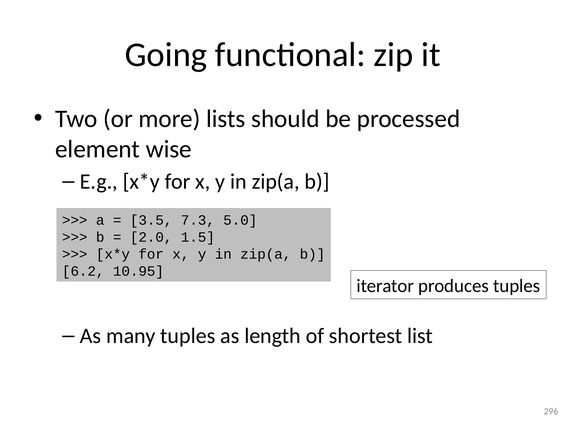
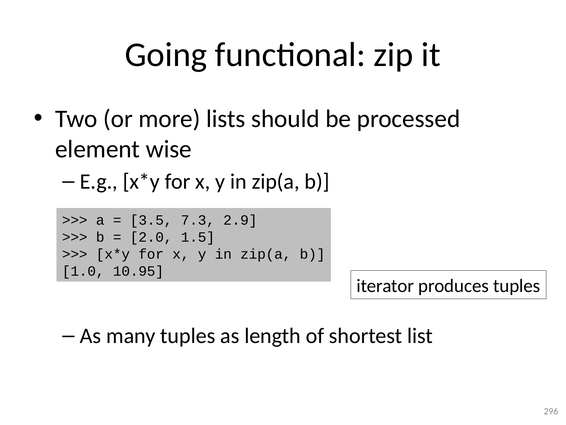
5.0: 5.0 -> 2.9
6.2: 6.2 -> 1.0
